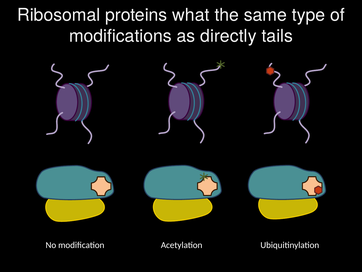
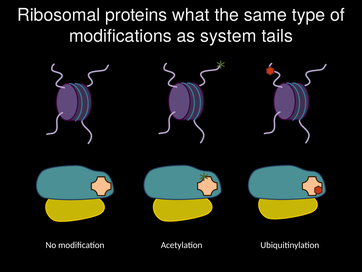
directly: directly -> system
